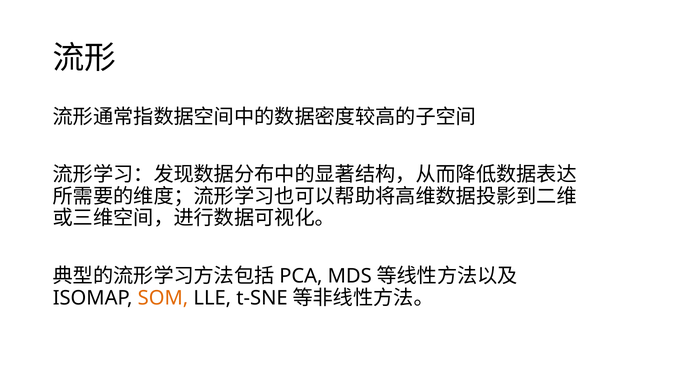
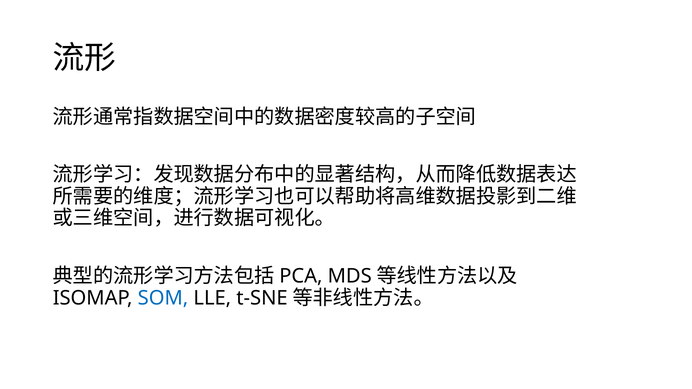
SOM colour: orange -> blue
